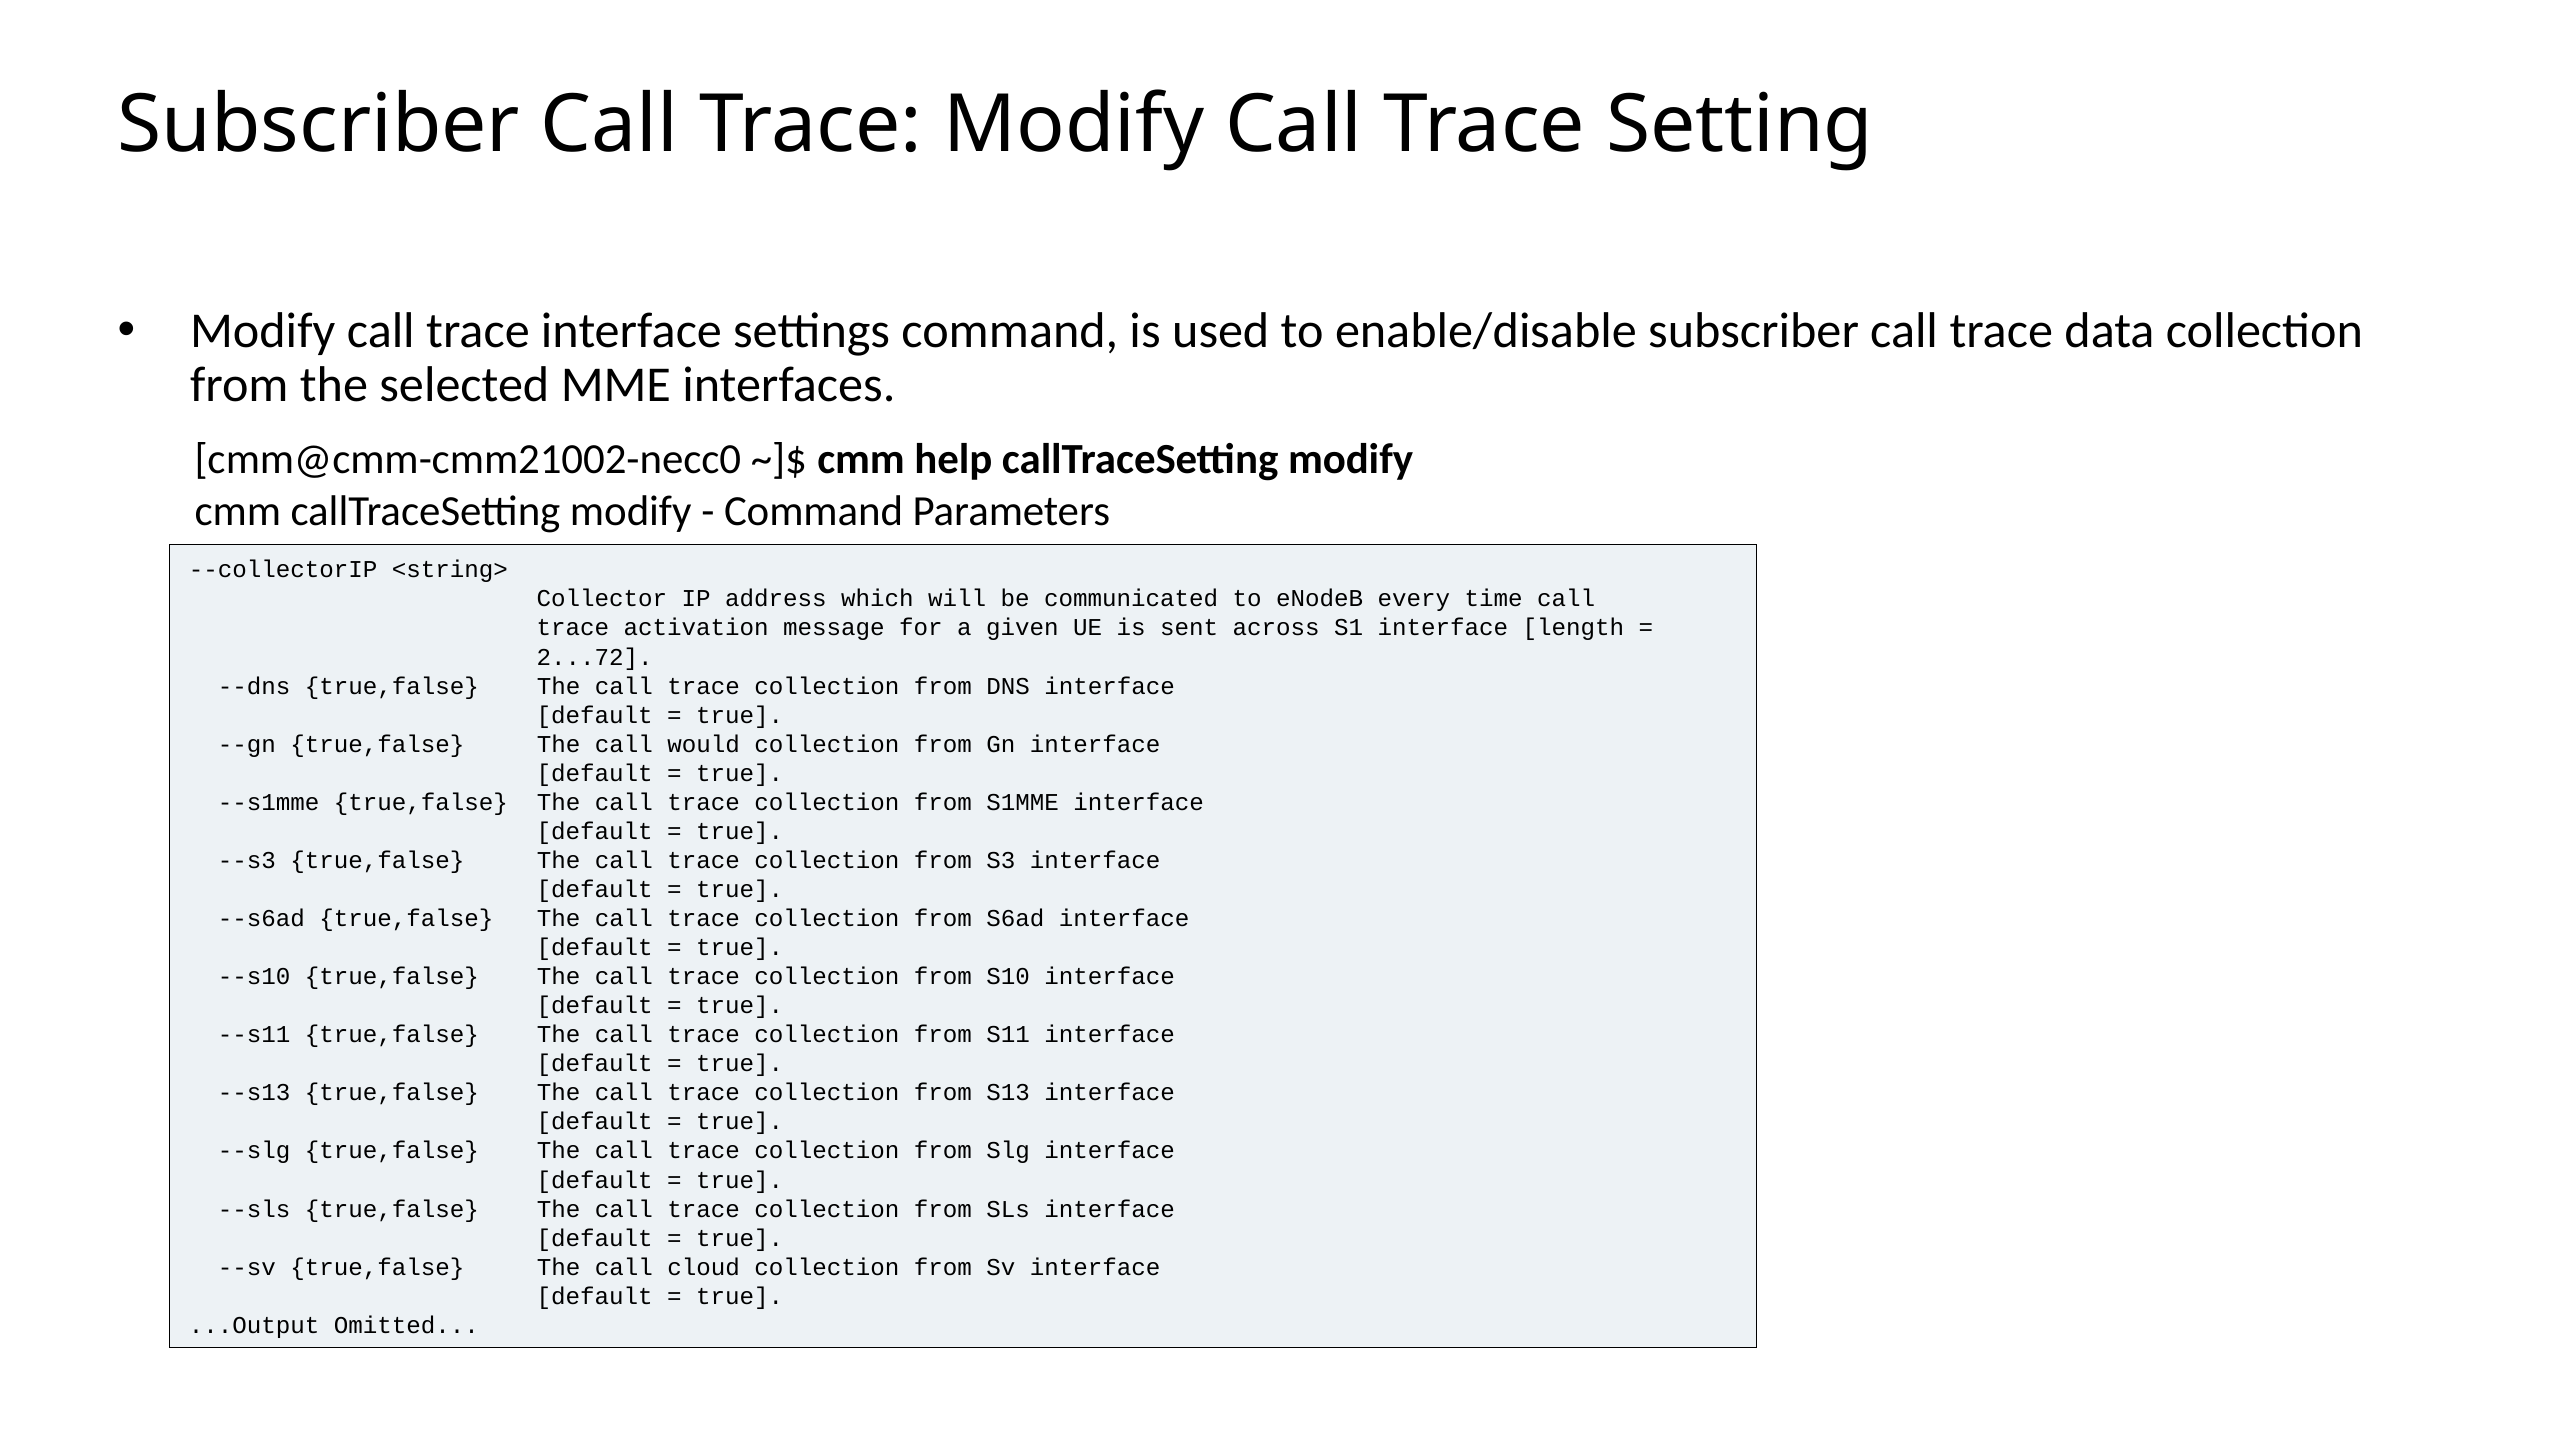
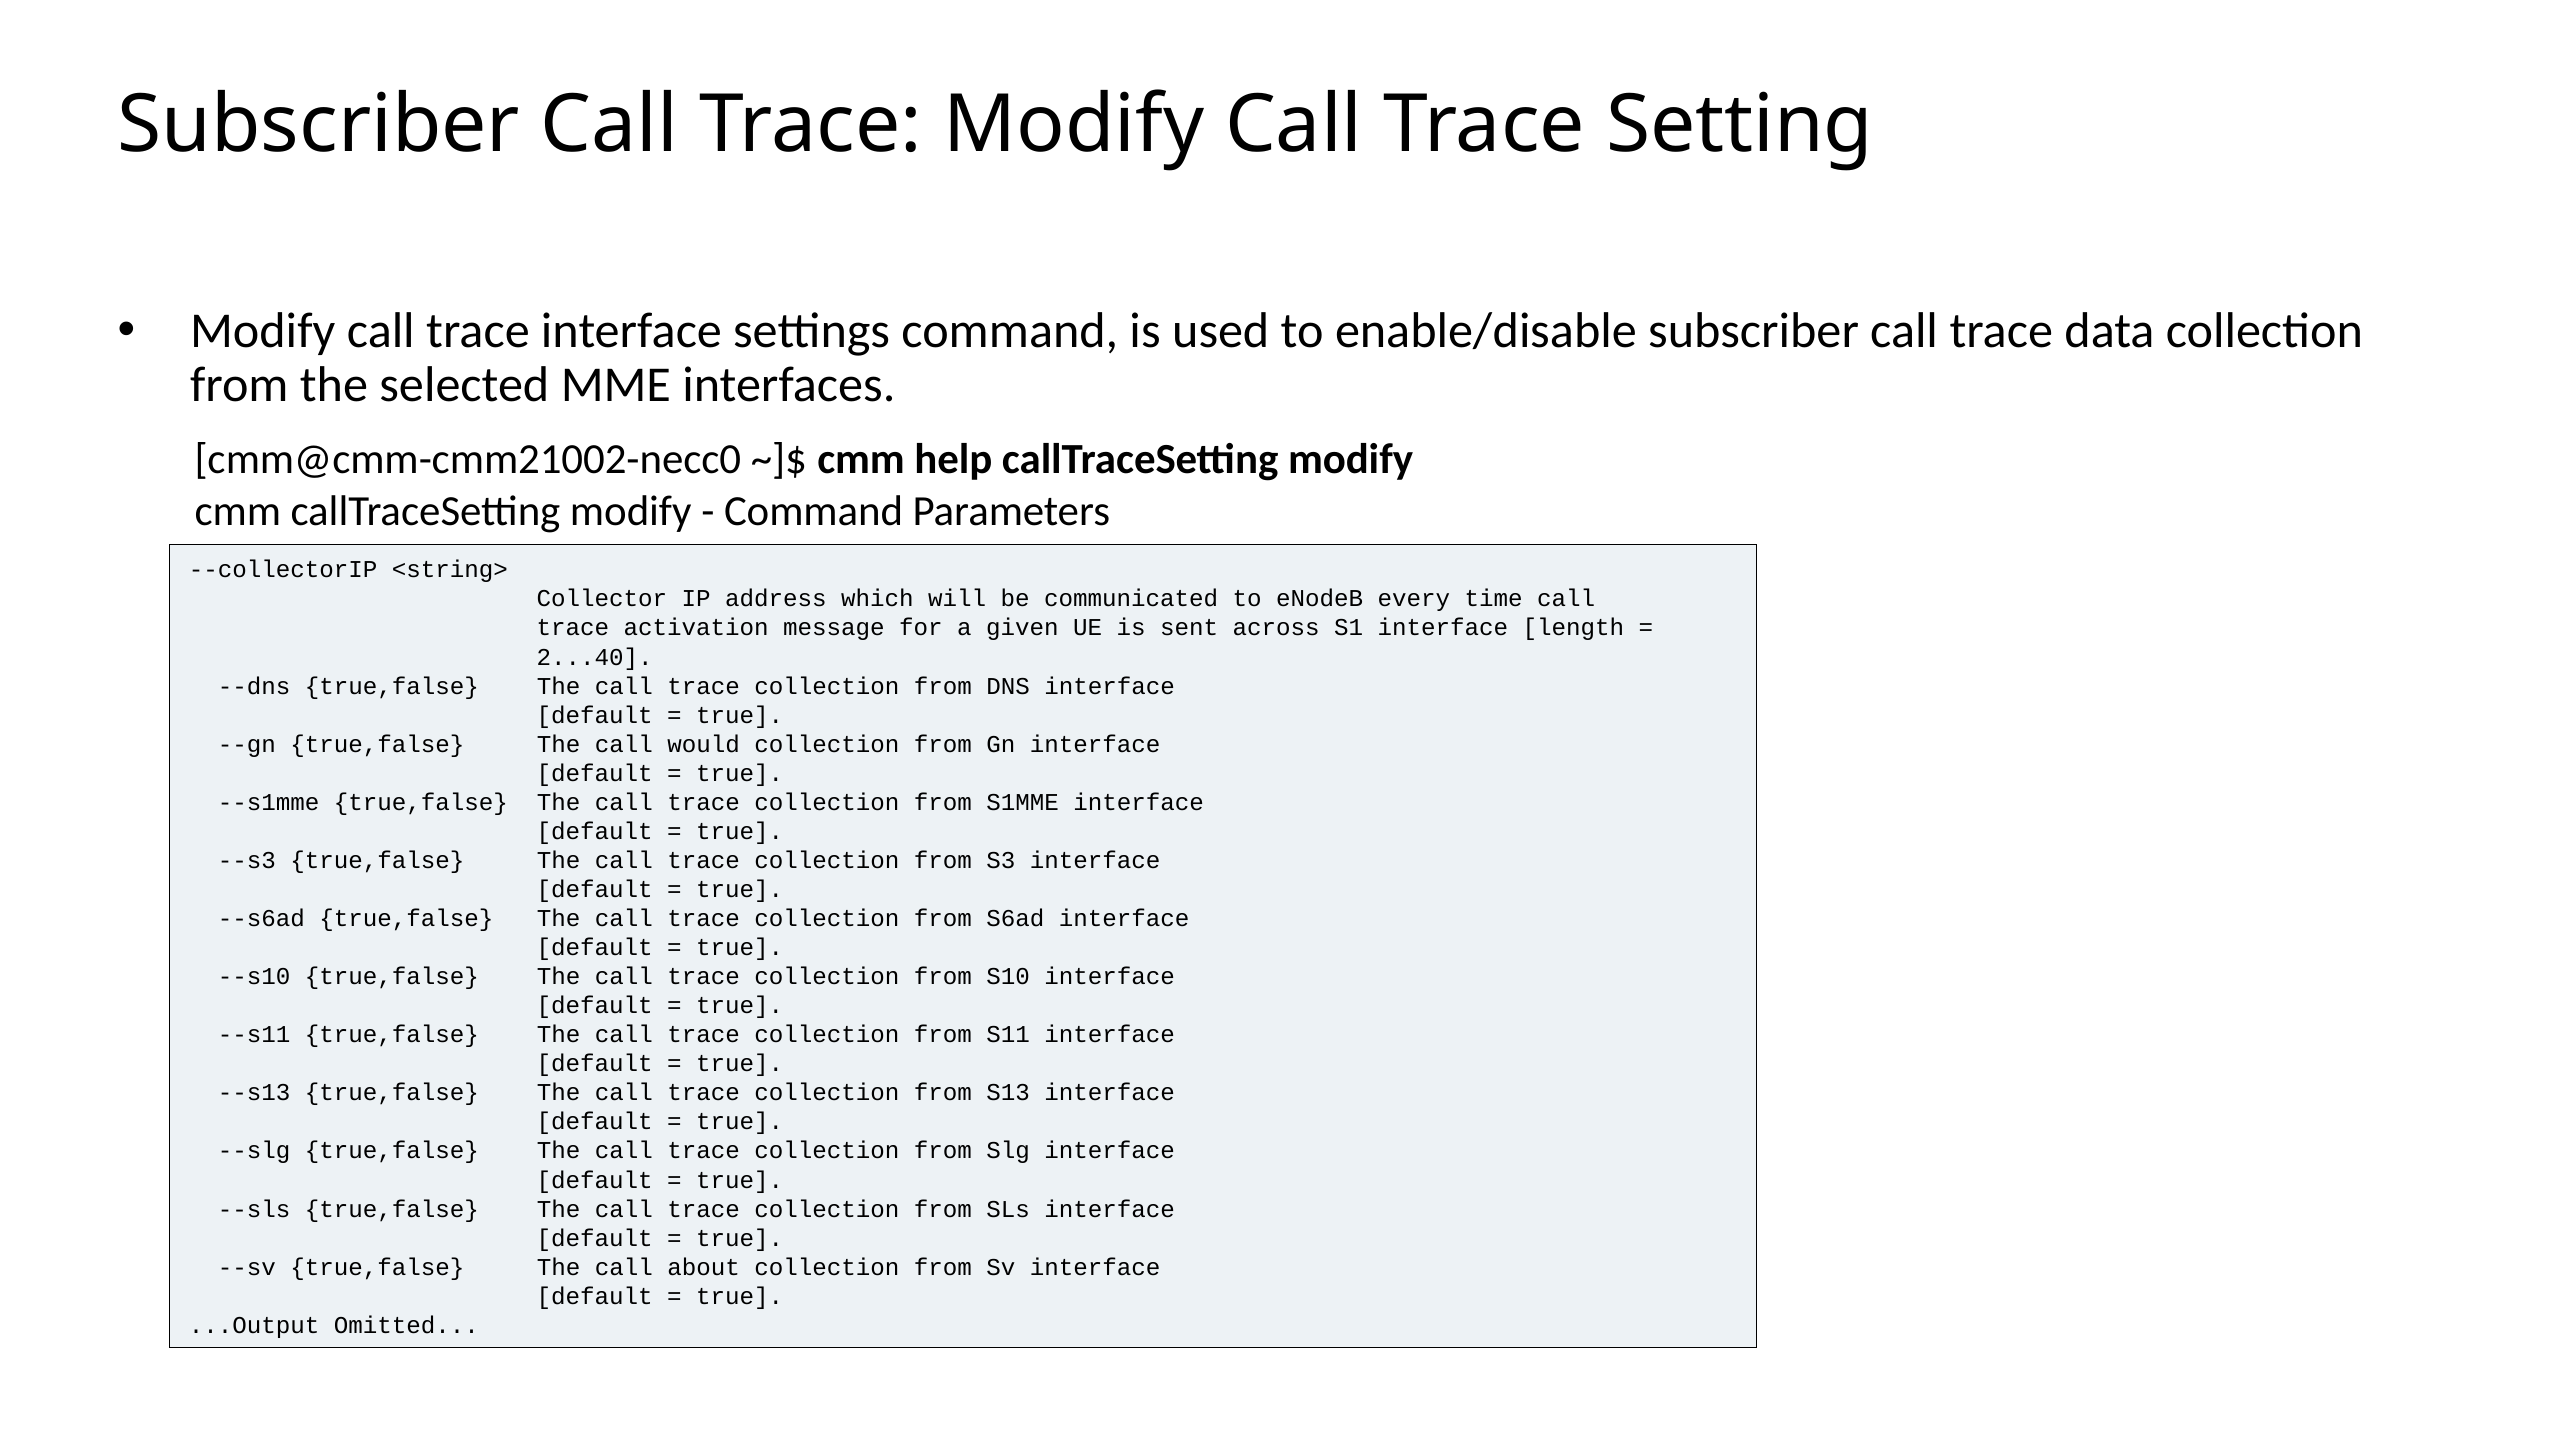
2...72: 2...72 -> 2...40
cloud: cloud -> about
